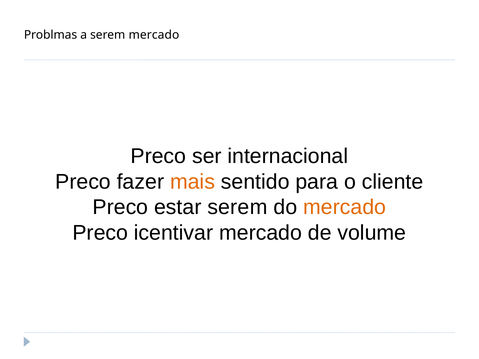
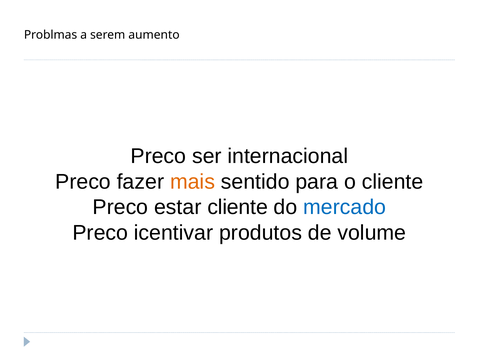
serem mercado: mercado -> aumento
estar serem: serem -> cliente
mercado at (345, 207) colour: orange -> blue
icentivar mercado: mercado -> produtos
